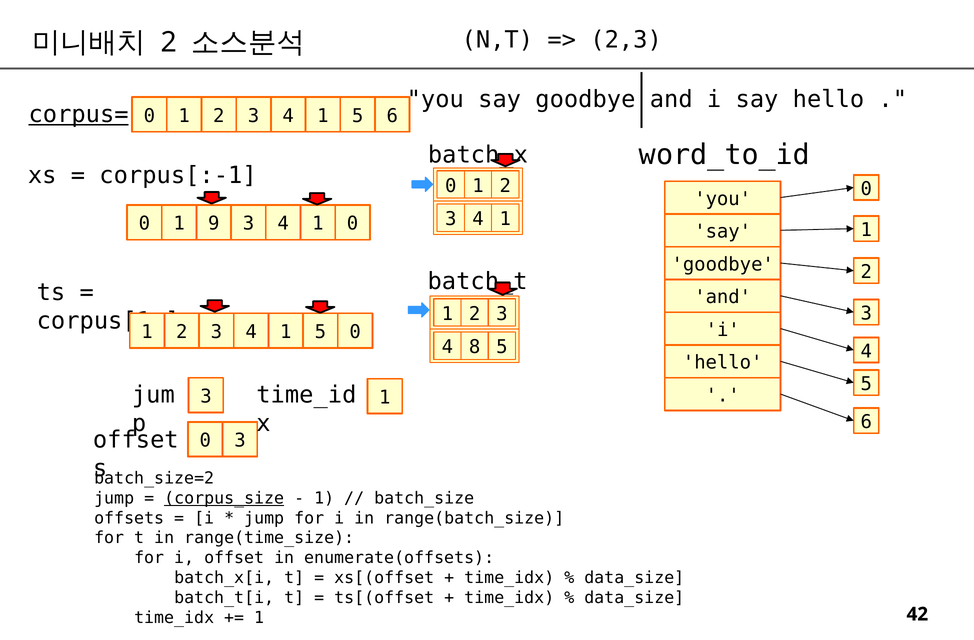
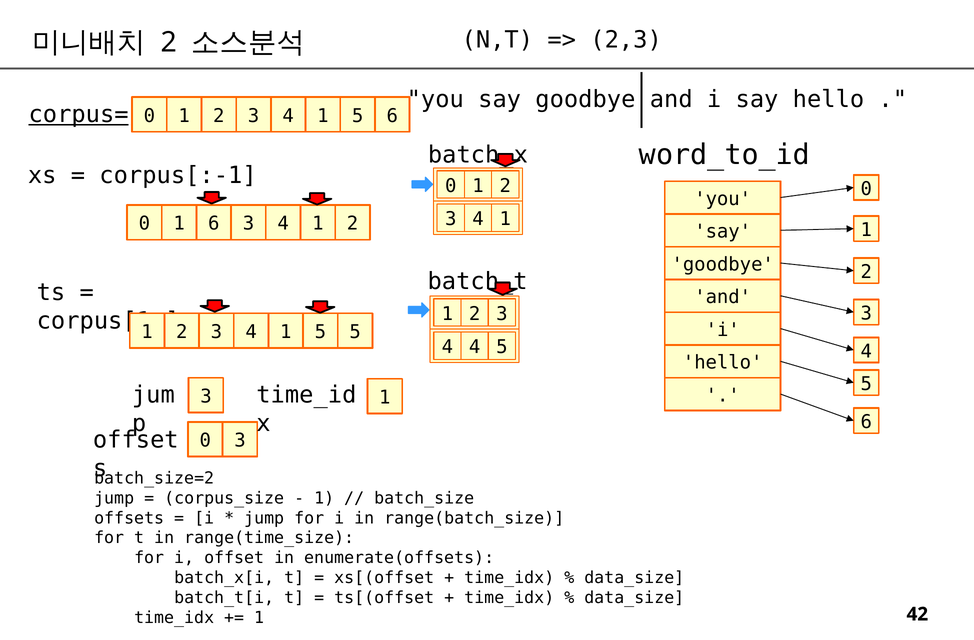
1 9: 9 -> 6
4 1 0: 0 -> 2
5 0: 0 -> 5
4 8: 8 -> 4
corpus_size underline: present -> none
